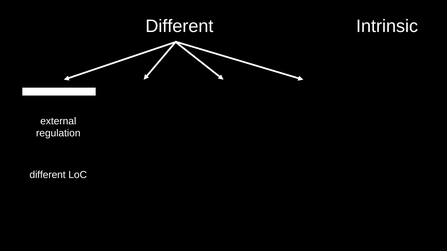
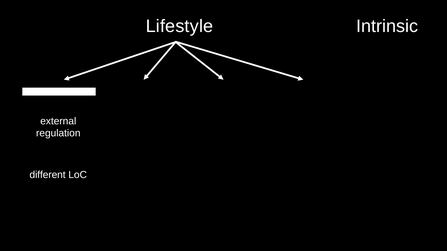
Different at (180, 26): Different -> Lifestyle
